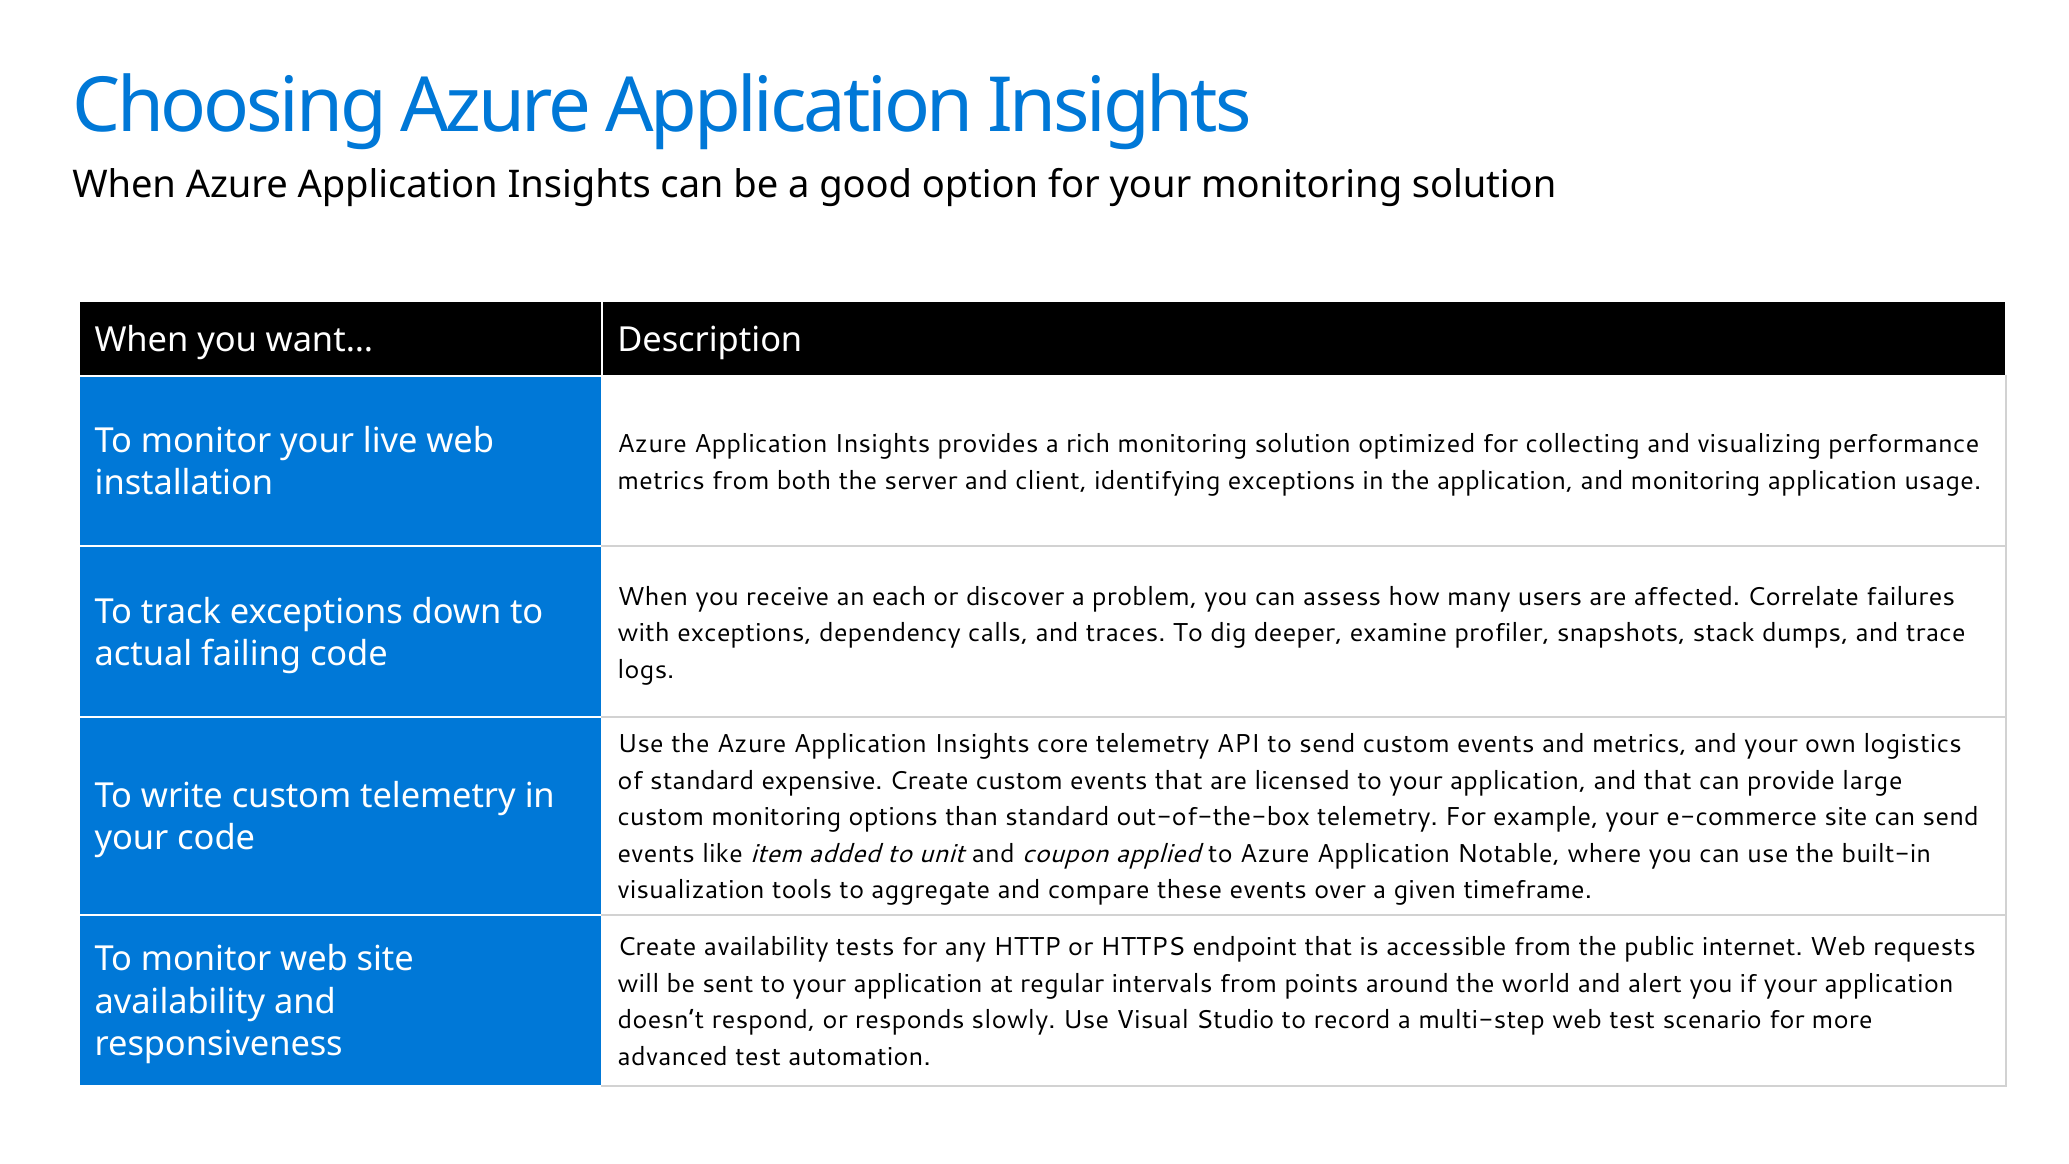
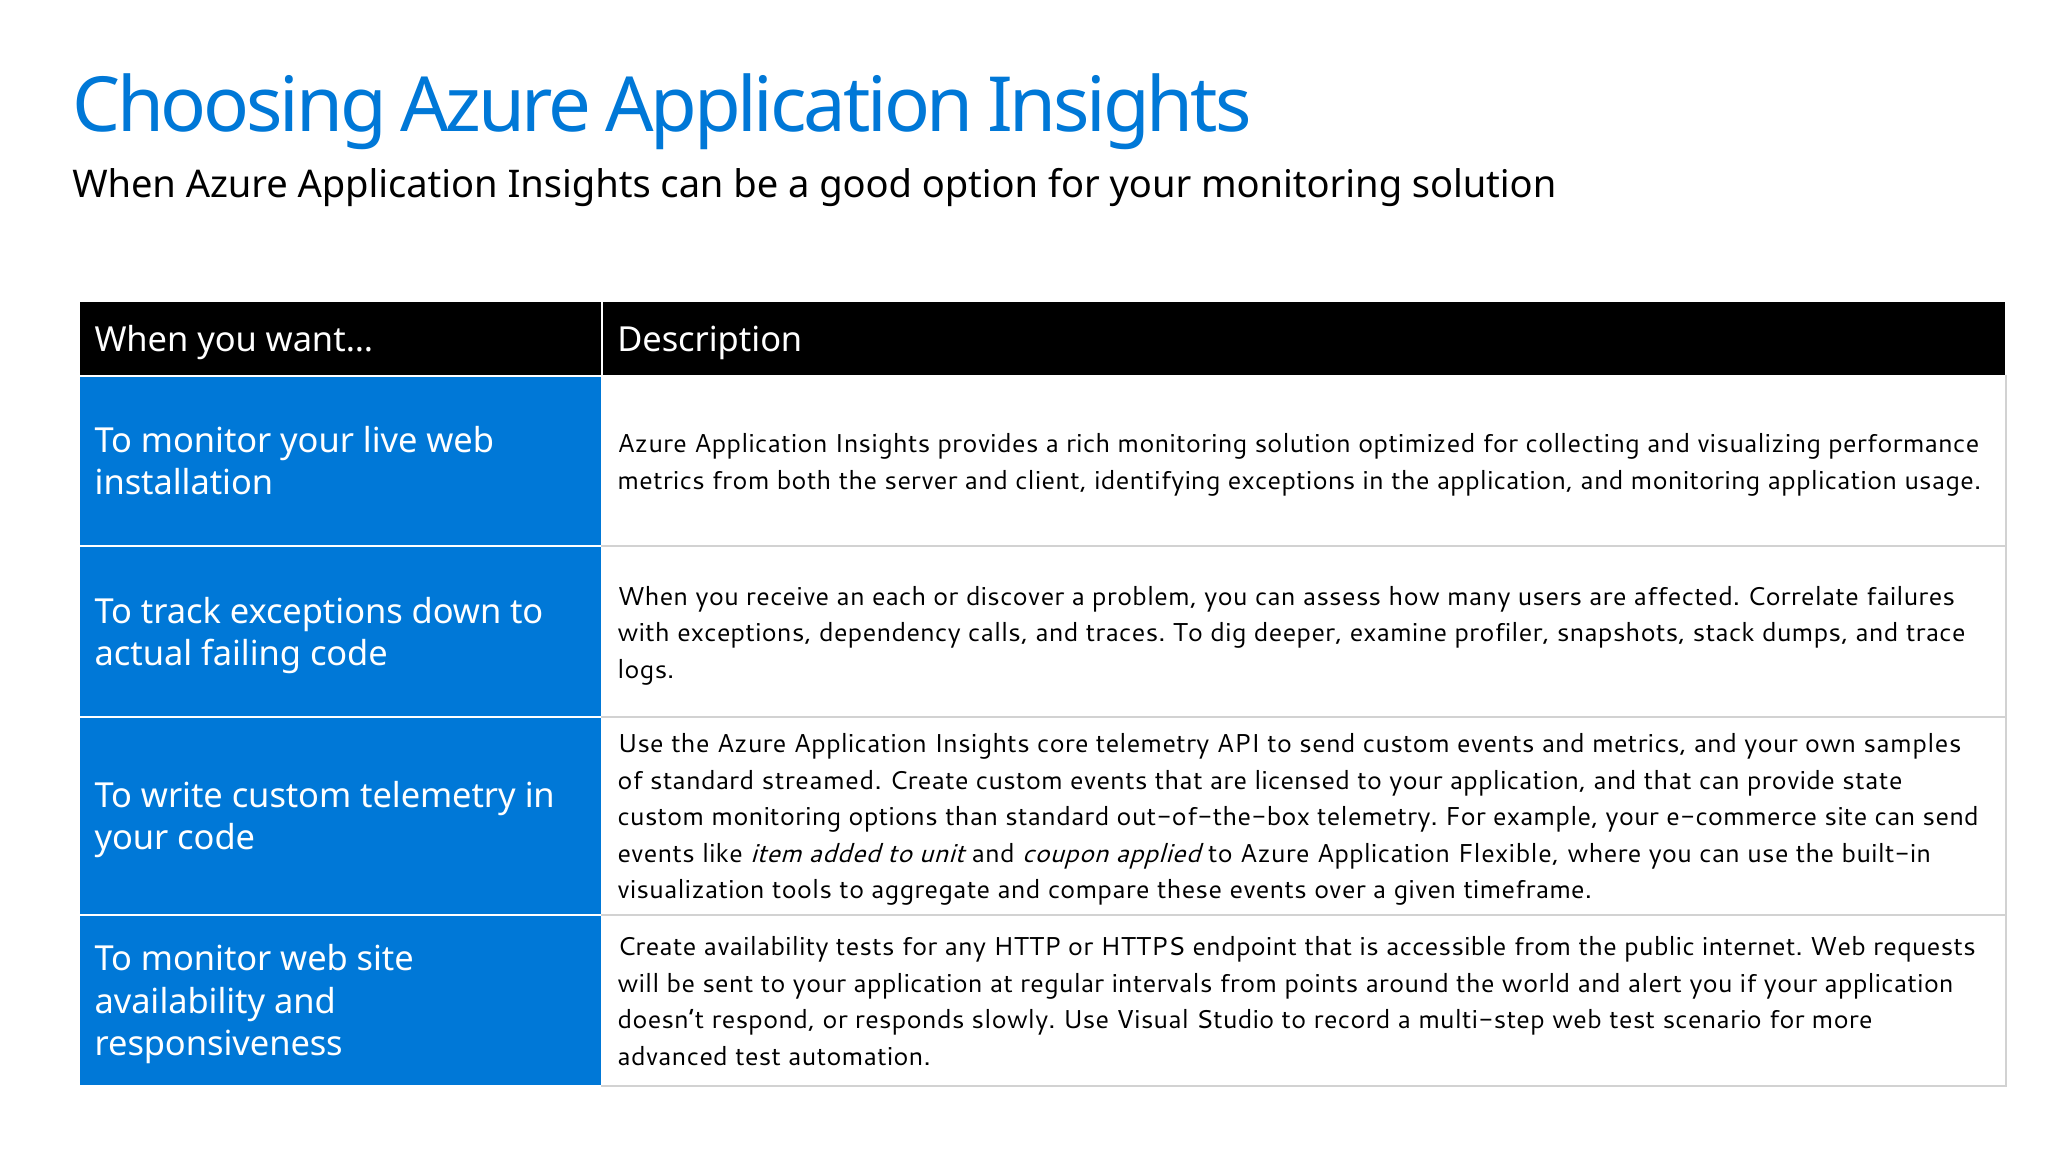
logistics: logistics -> samples
expensive: expensive -> streamed
large: large -> state
Notable: Notable -> Flexible
